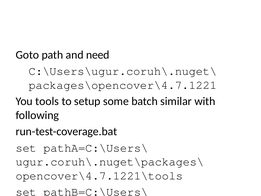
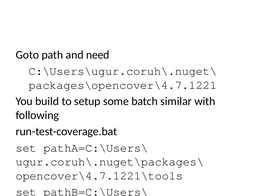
tools: tools -> build
